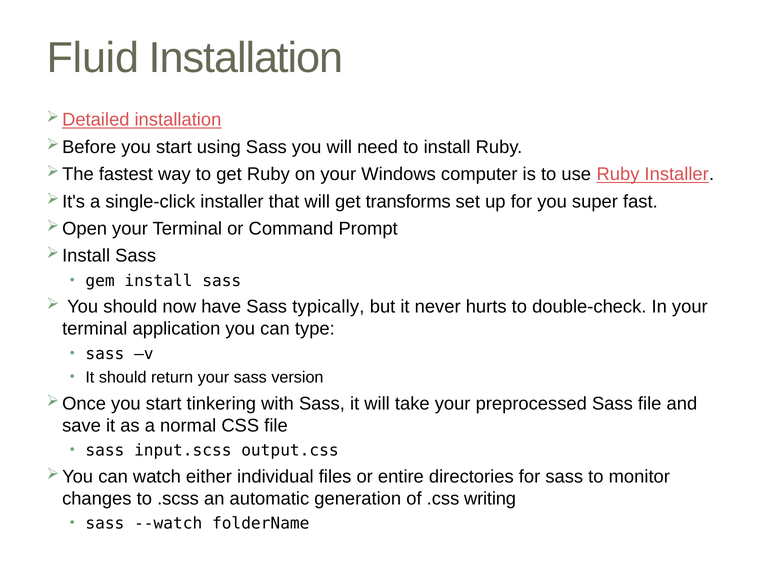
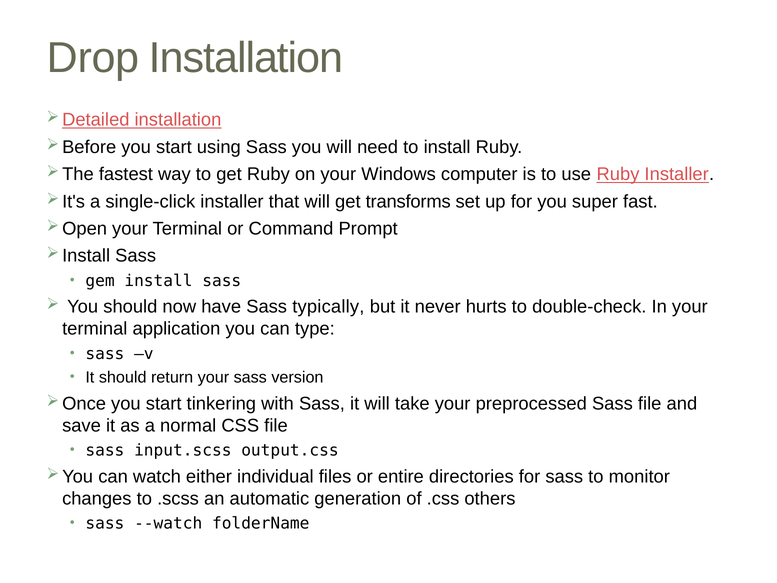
Fluid: Fluid -> Drop
writing: writing -> others
